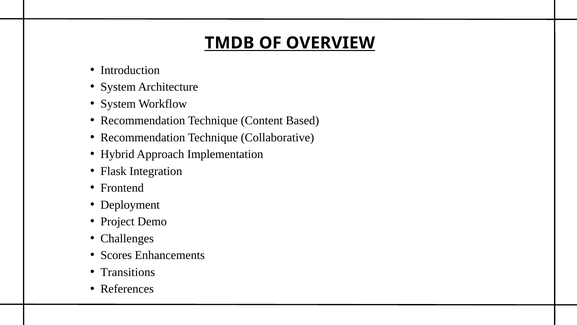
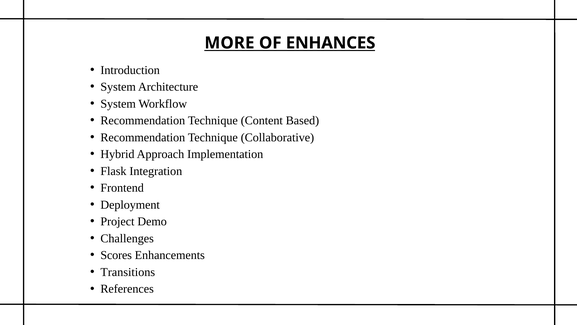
TMDB: TMDB -> MORE
OVERVIEW: OVERVIEW -> ENHANCES
